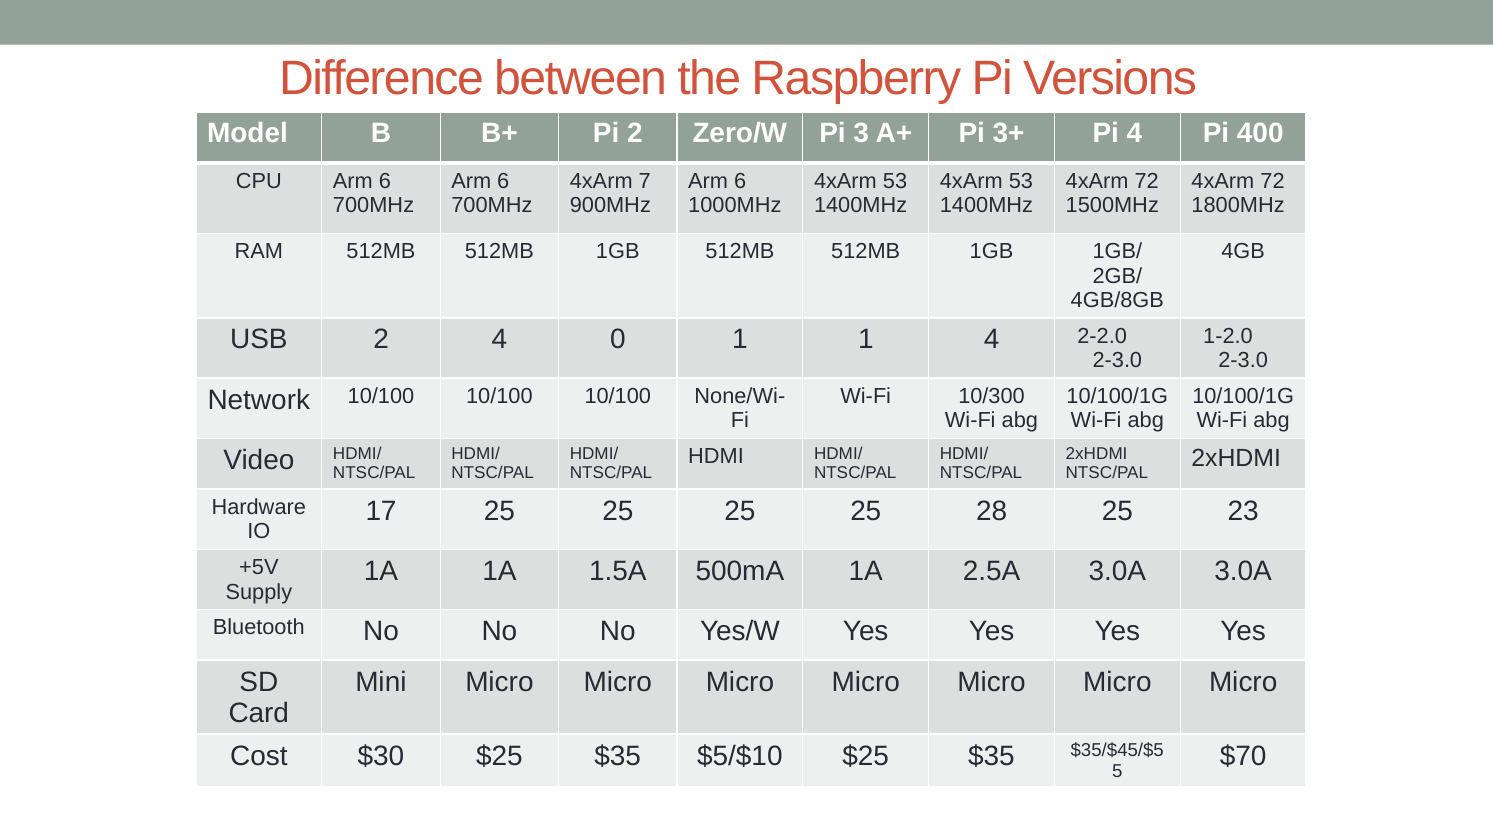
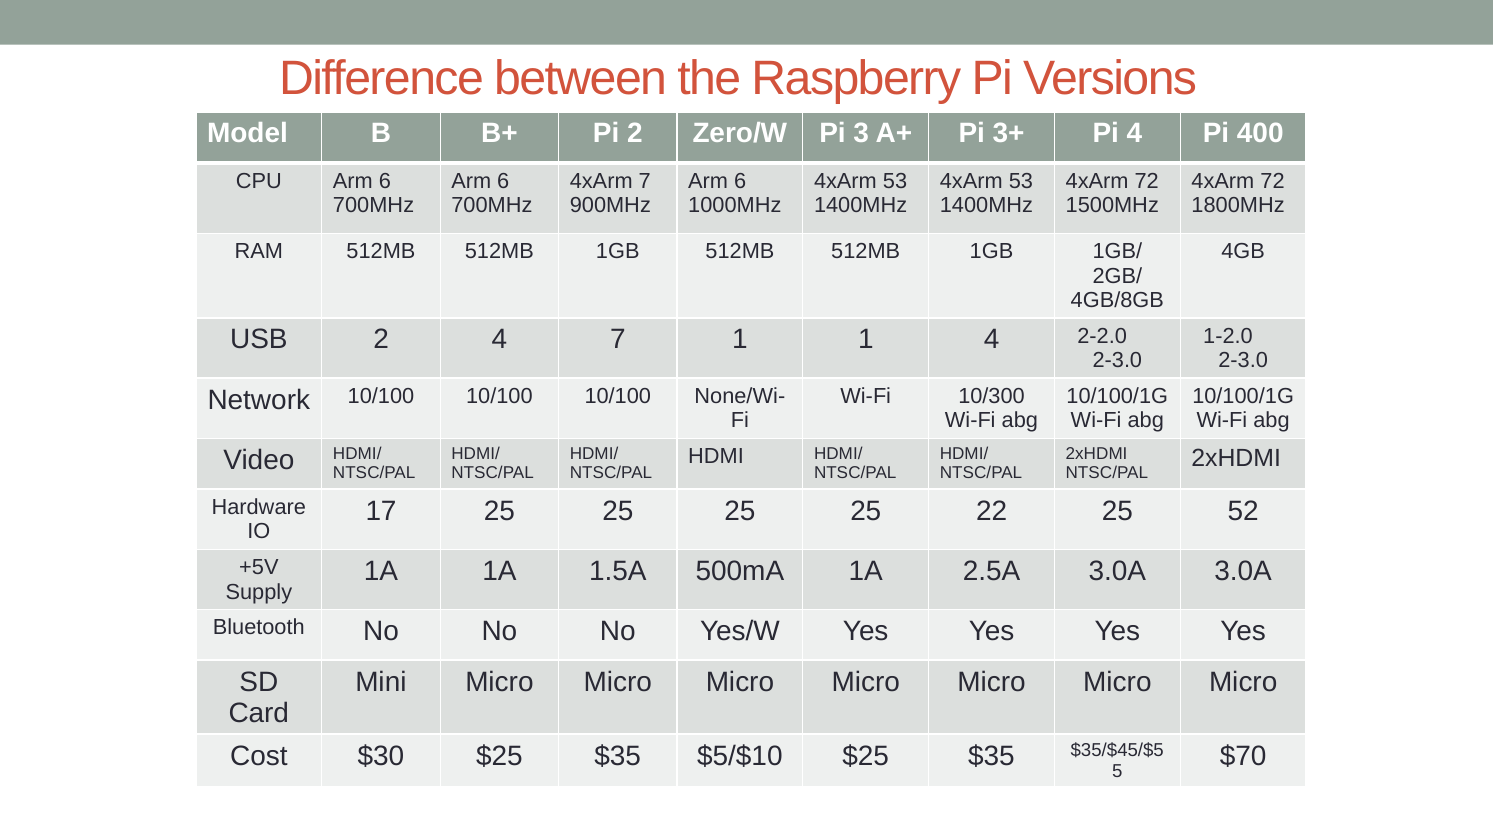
4 0: 0 -> 7
28: 28 -> 22
23: 23 -> 52
